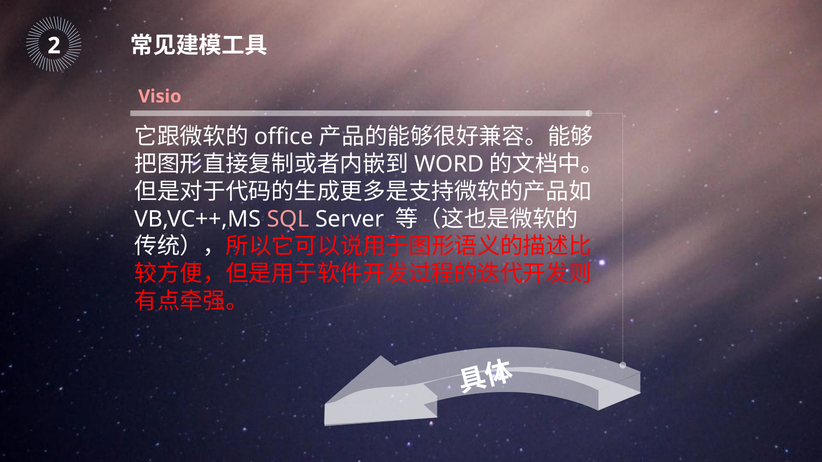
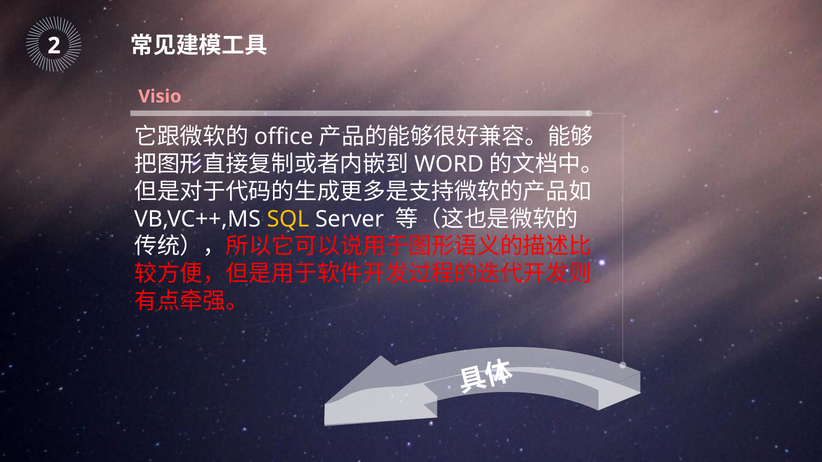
SQL colour: pink -> yellow
